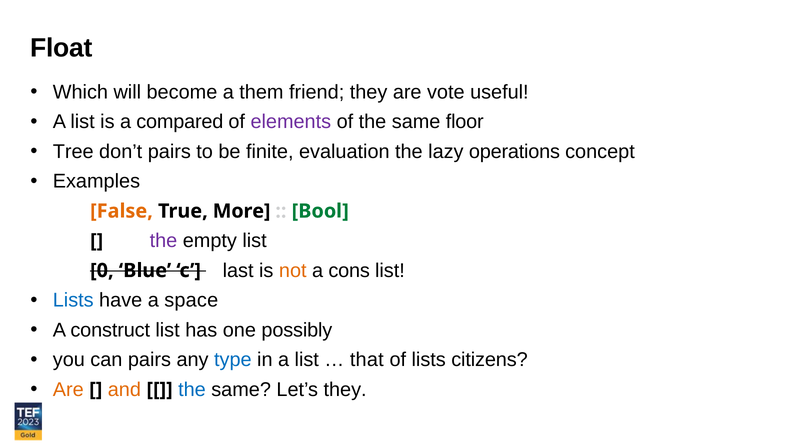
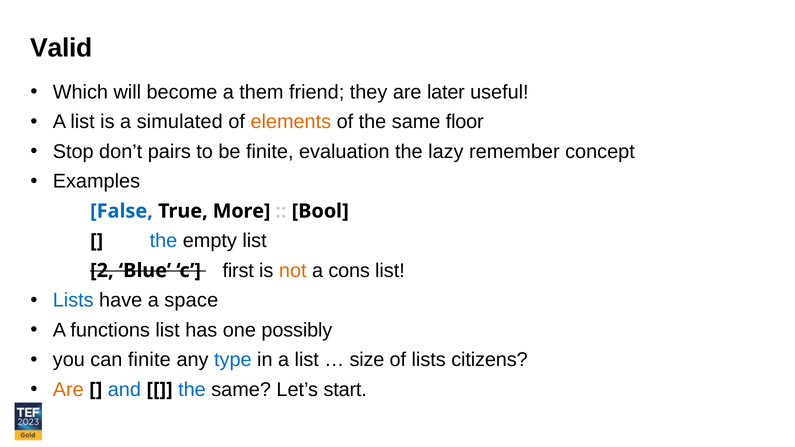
Float: Float -> Valid
vote: vote -> later
compared: compared -> simulated
elements colour: purple -> orange
Tree: Tree -> Stop
operations: operations -> remember
False colour: orange -> blue
Bool colour: green -> black
the at (163, 241) colour: purple -> blue
0: 0 -> 2
last: last -> first
construct: construct -> functions
can pairs: pairs -> finite
that: that -> size
and colour: orange -> blue
Let’s they: they -> start
